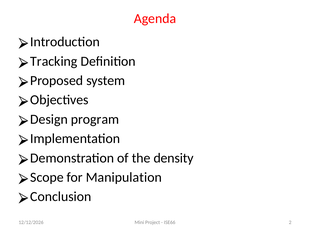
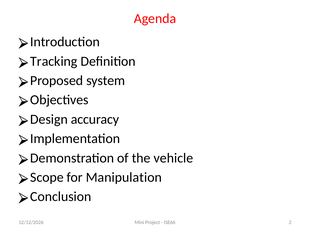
program: program -> accuracy
density: density -> vehicle
